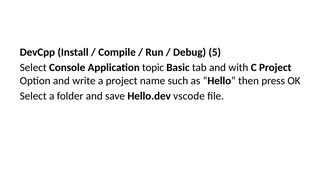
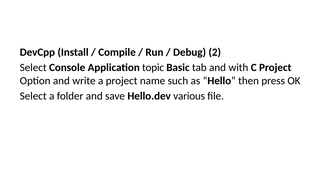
5: 5 -> 2
vscode: vscode -> various
